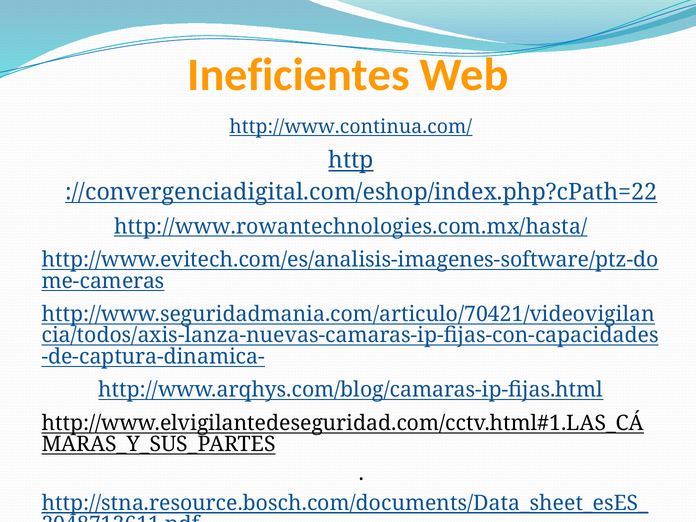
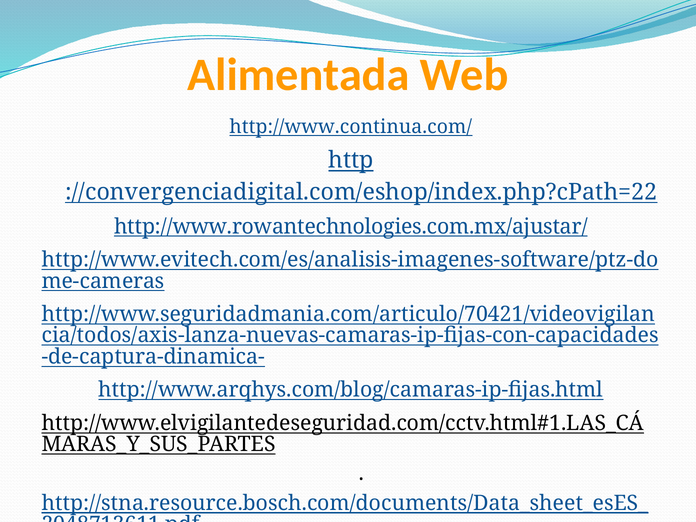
Ineficientes: Ineficientes -> Alimentada
http://www.rowantechnologies.com.mx/hasta/: http://www.rowantechnologies.com.mx/hasta/ -> http://www.rowantechnologies.com.mx/ajustar/
